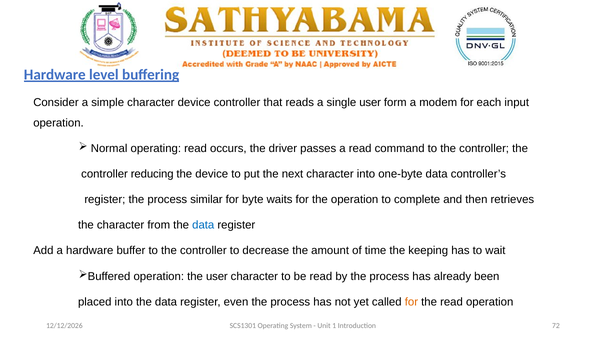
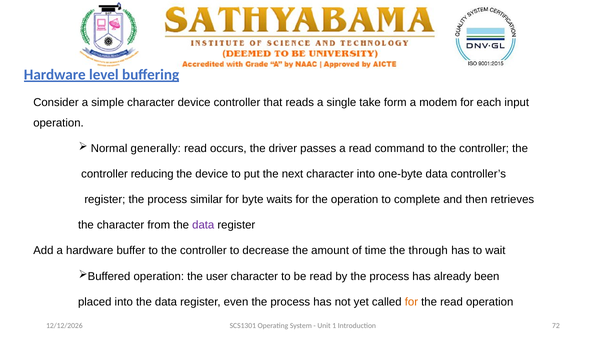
single user: user -> take
Normal operating: operating -> generally
data at (203, 225) colour: blue -> purple
keeping: keeping -> through
